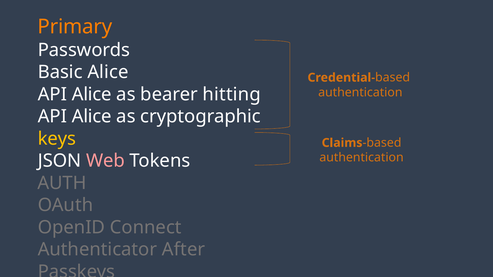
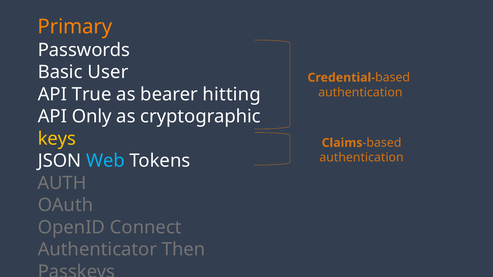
Basic Alice: Alice -> User
Alice at (92, 94): Alice -> True
Alice at (92, 117): Alice -> Only
Web colour: pink -> light blue
After: After -> Then
